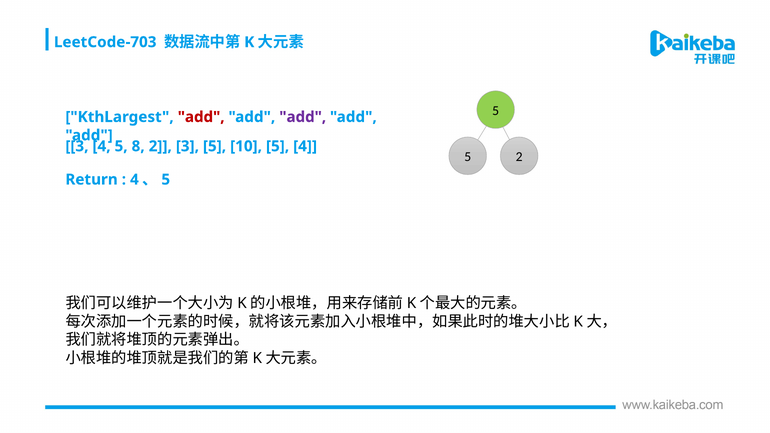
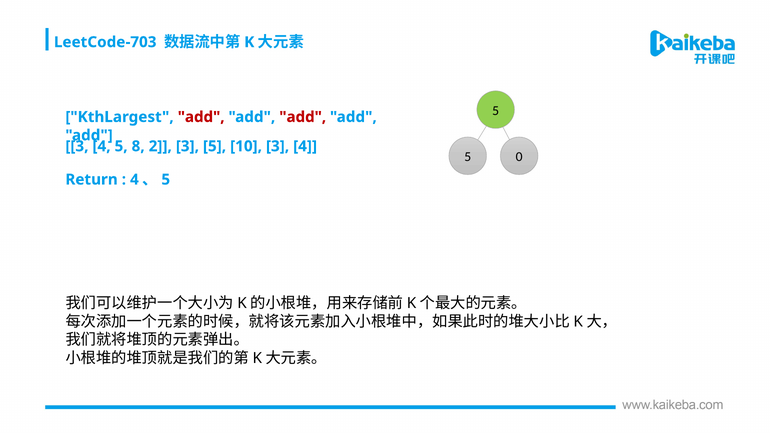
add at (303, 117) colour: purple -> red
10 5: 5 -> 3
5 2: 2 -> 0
